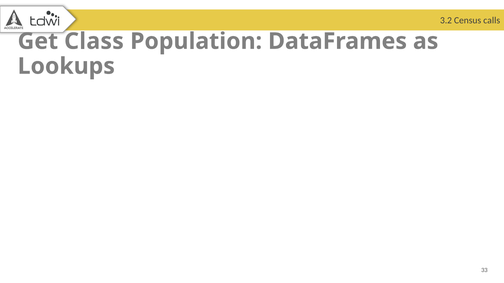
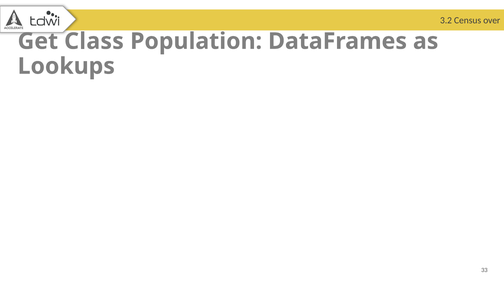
calls: calls -> over
